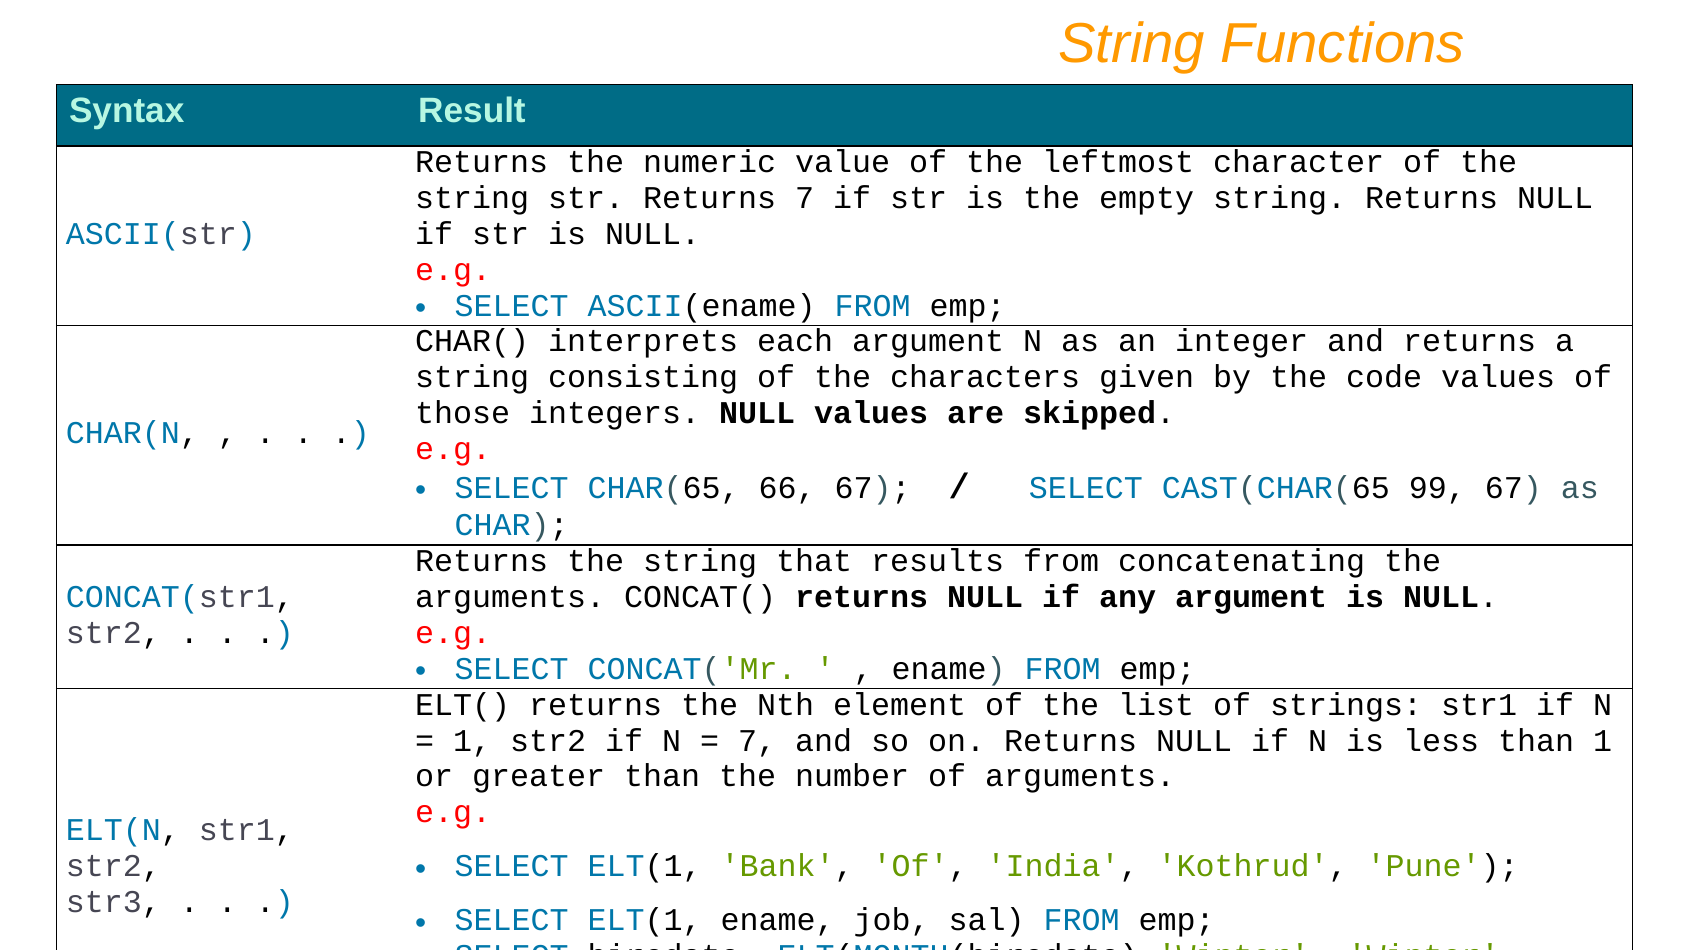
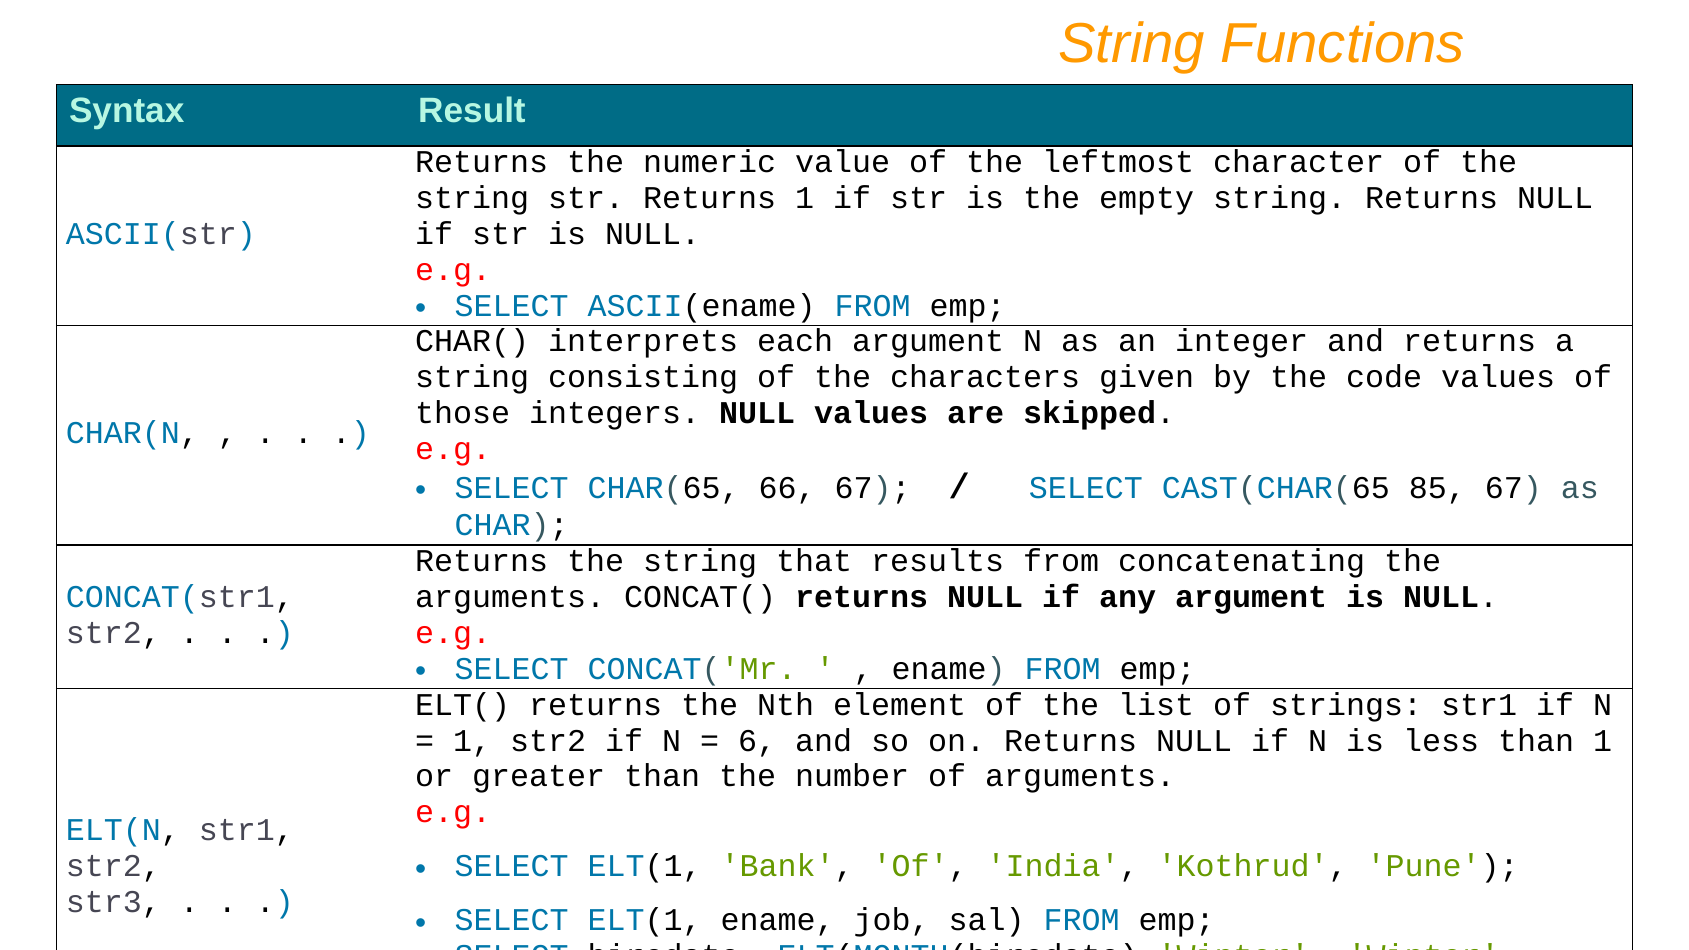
Returns 7: 7 -> 1
99: 99 -> 85
7 at (757, 741): 7 -> 6
